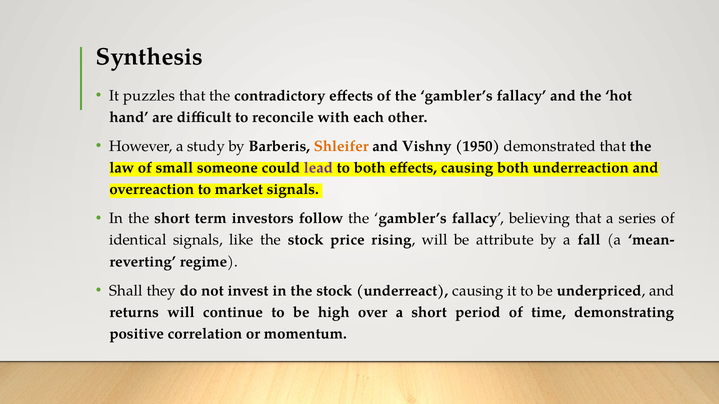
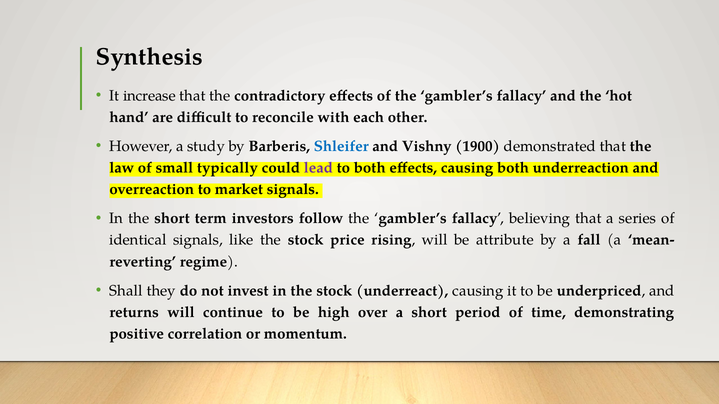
puzzles: puzzles -> increase
Shleifer colour: orange -> blue
1950: 1950 -> 1900
someone: someone -> typically
